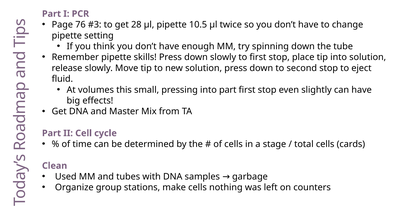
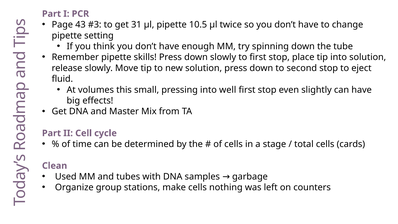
76: 76 -> 43
28: 28 -> 31
into part: part -> well
